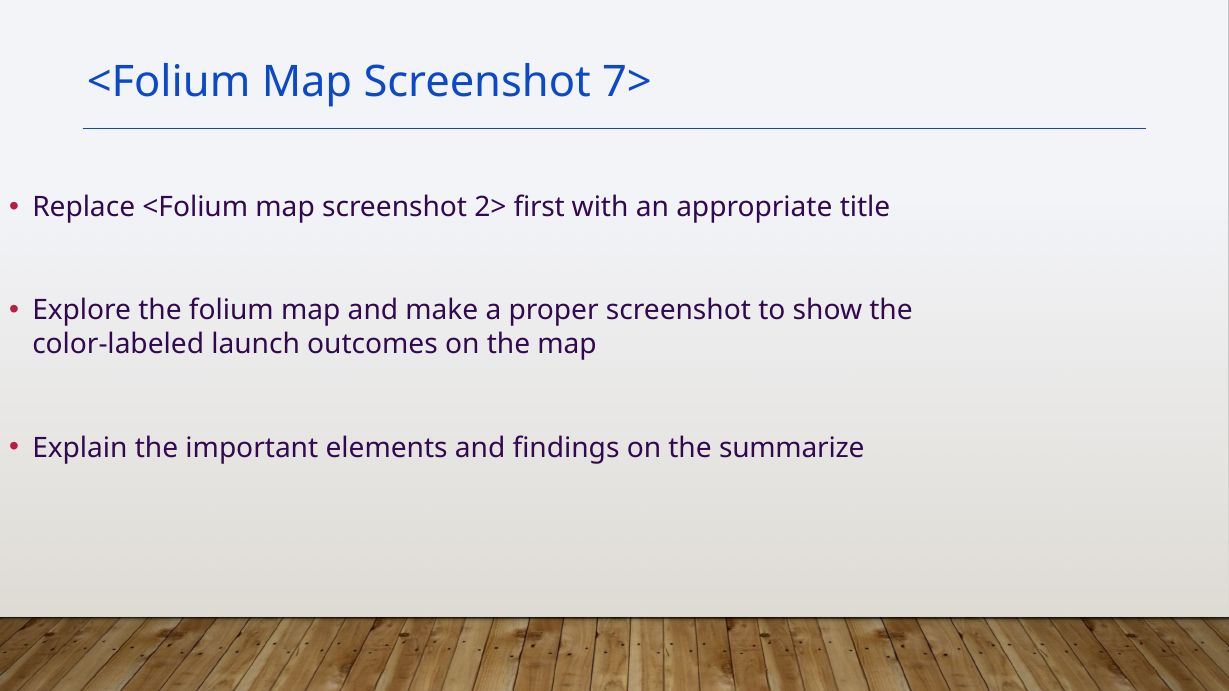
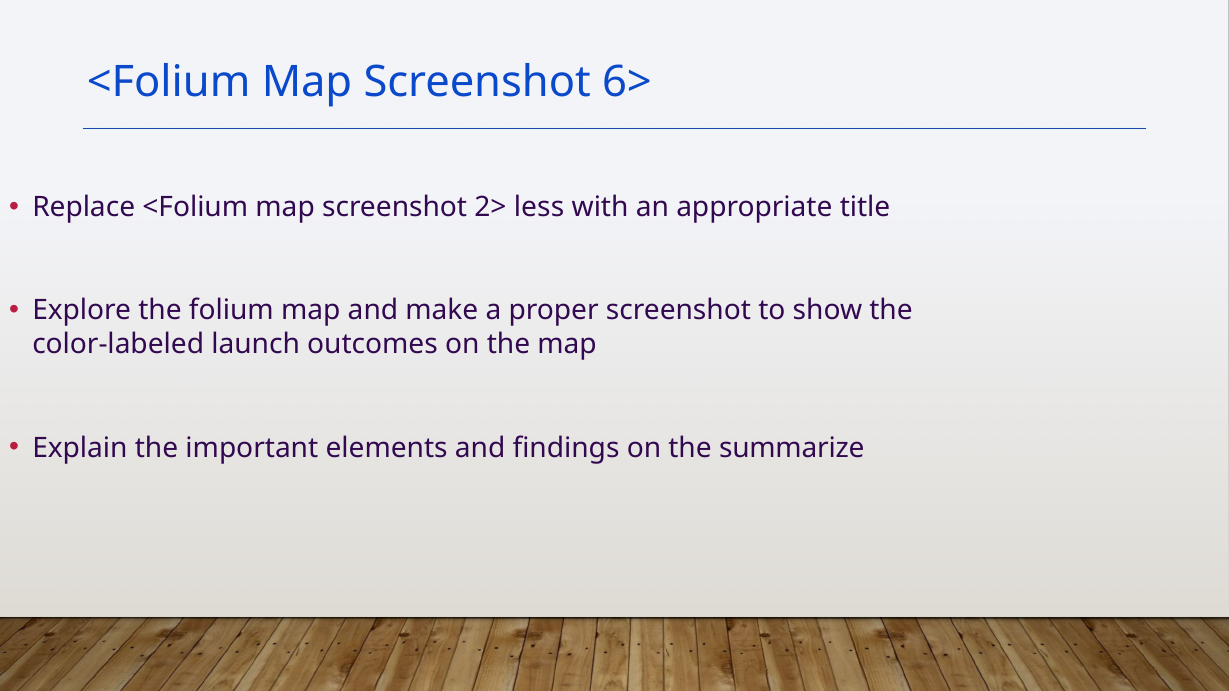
7>: 7> -> 6>
first: first -> less
